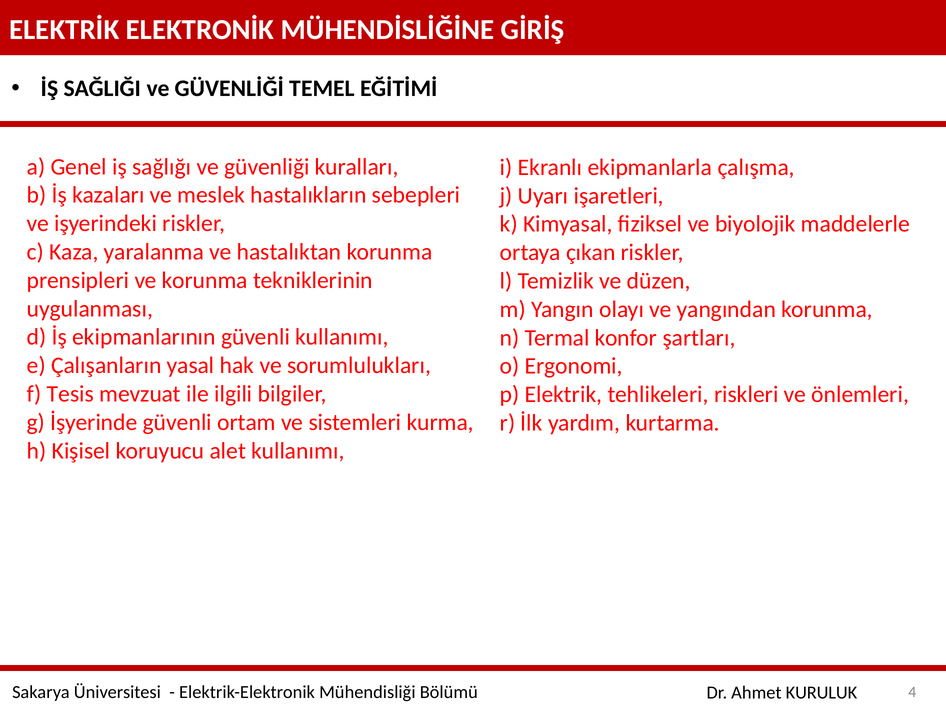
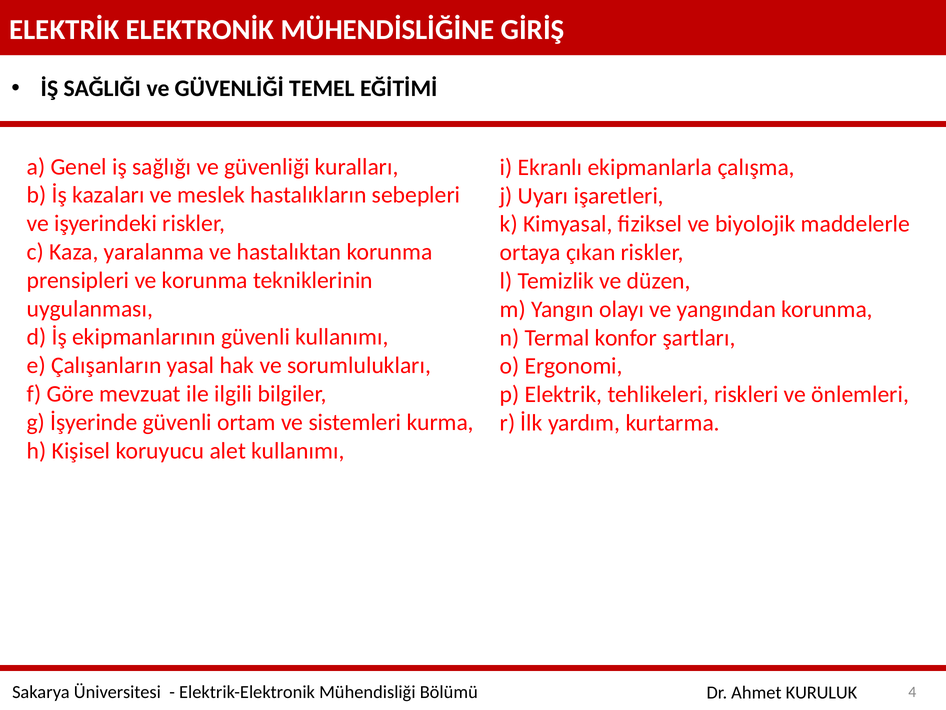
Tesis: Tesis -> Göre
